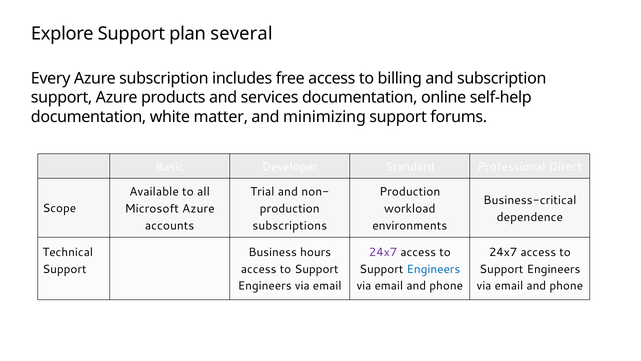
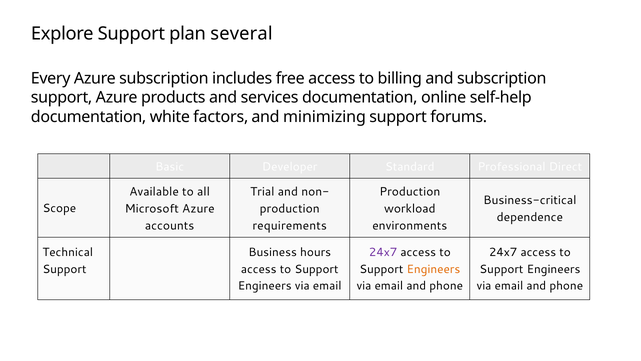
matter: matter -> factors
subscriptions: subscriptions -> requirements
Engineers at (433, 269) colour: blue -> orange
